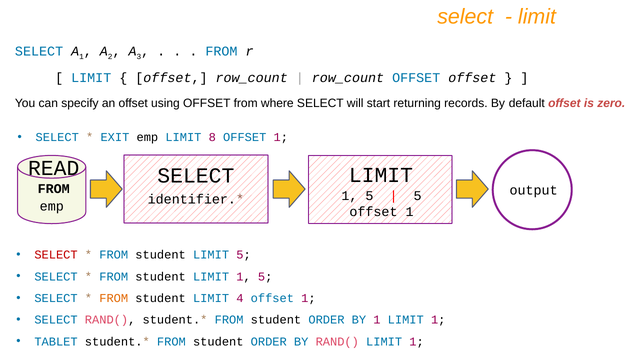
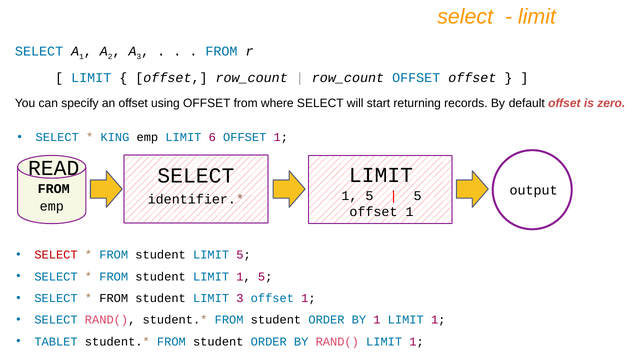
EXIT: EXIT -> KING
8: 8 -> 6
FROM at (114, 298) colour: orange -> black
LIMIT 4: 4 -> 3
